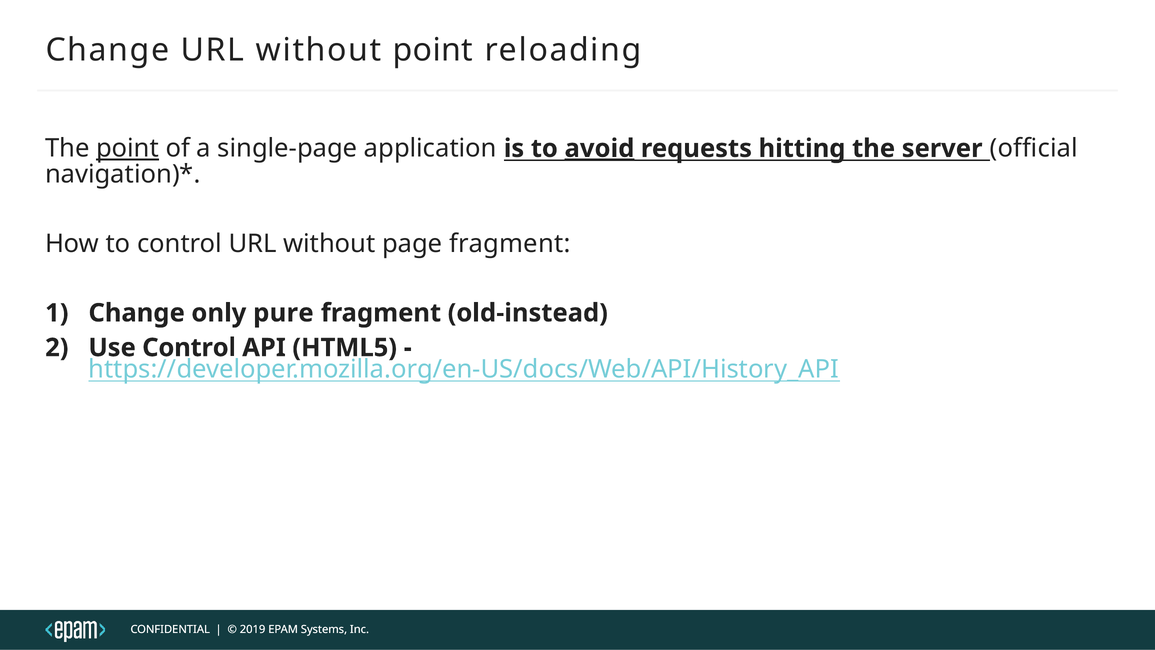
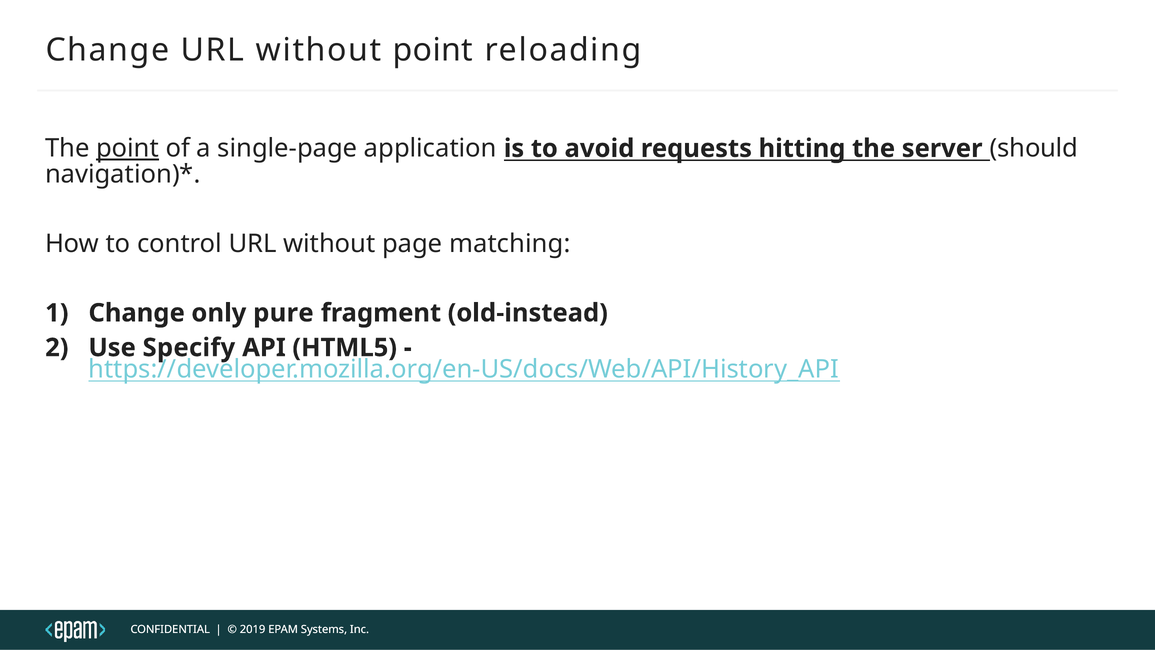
avoid underline: present -> none
official: official -> should
page fragment: fragment -> matching
Use Control: Control -> Specify
